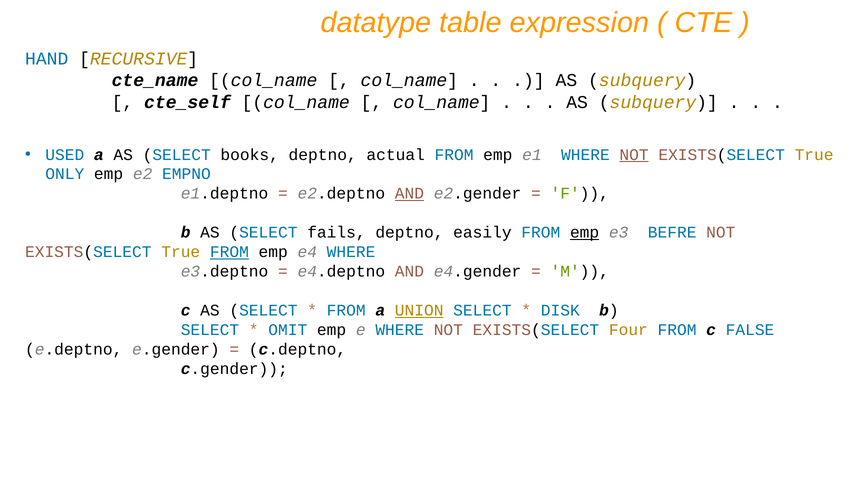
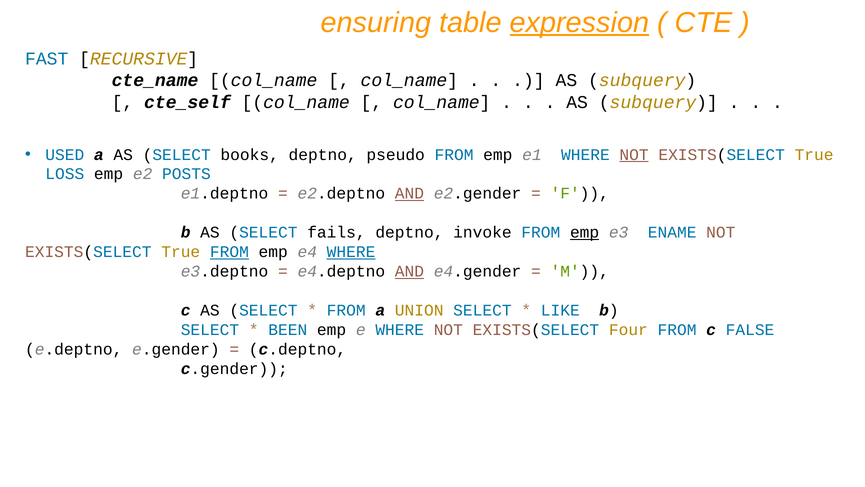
datatype: datatype -> ensuring
expression underline: none -> present
HAND: HAND -> FAST
actual: actual -> pseudo
ONLY: ONLY -> LOSS
EMPNO: EMPNO -> POSTS
easily: easily -> invoke
BEFRE: BEFRE -> ENAME
WHERE at (351, 252) underline: none -> present
AND at (409, 271) underline: none -> present
UNION underline: present -> none
DISK: DISK -> LIKE
OMIT: OMIT -> BEEN
